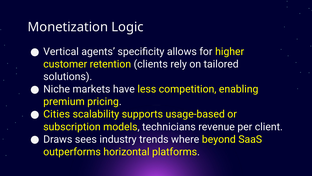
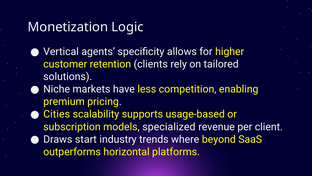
technicians: technicians -> specialized
sees: sees -> start
